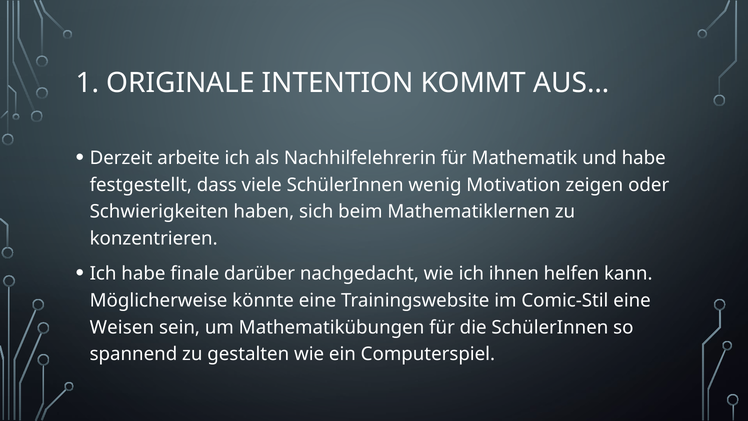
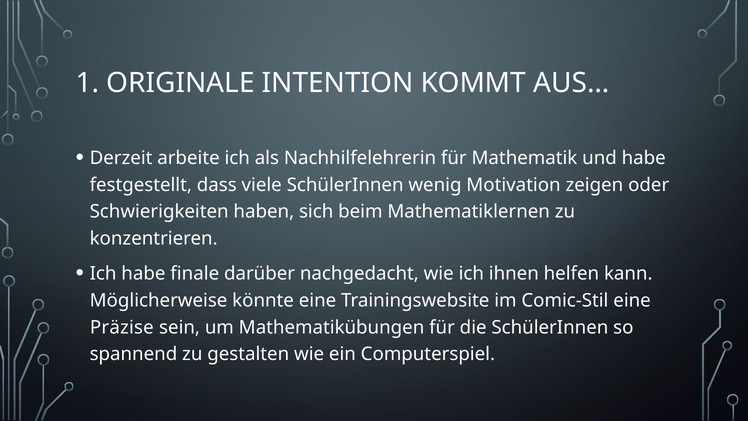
Weisen: Weisen -> Präzise
